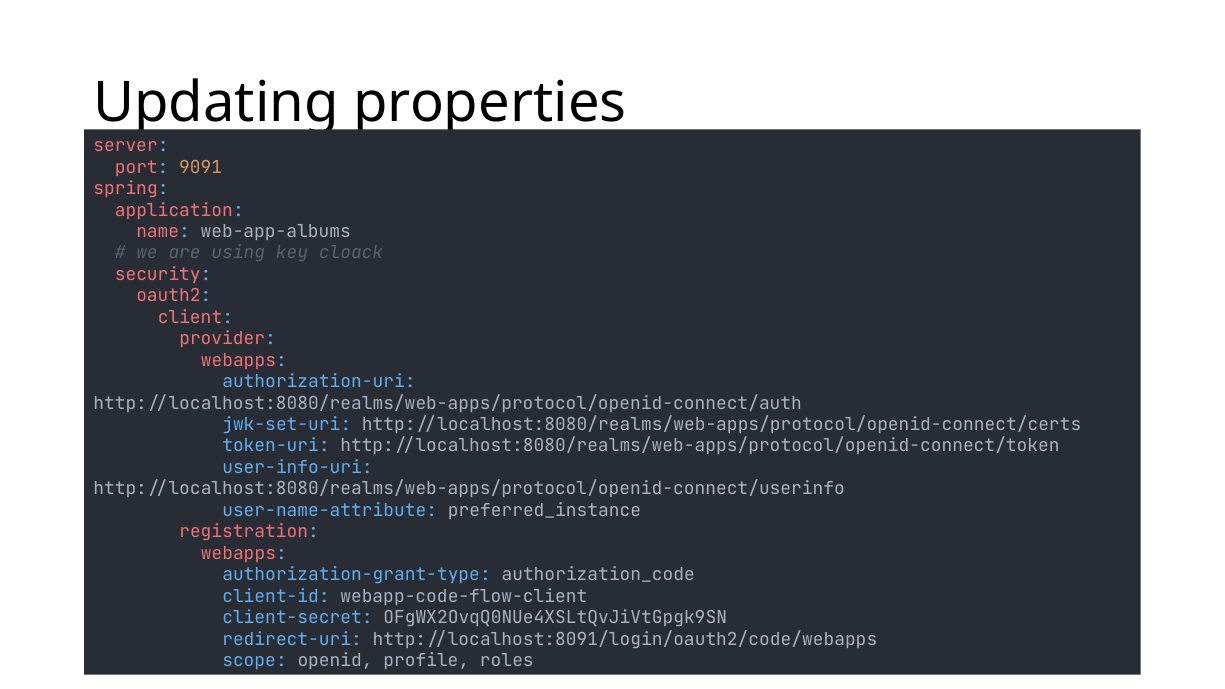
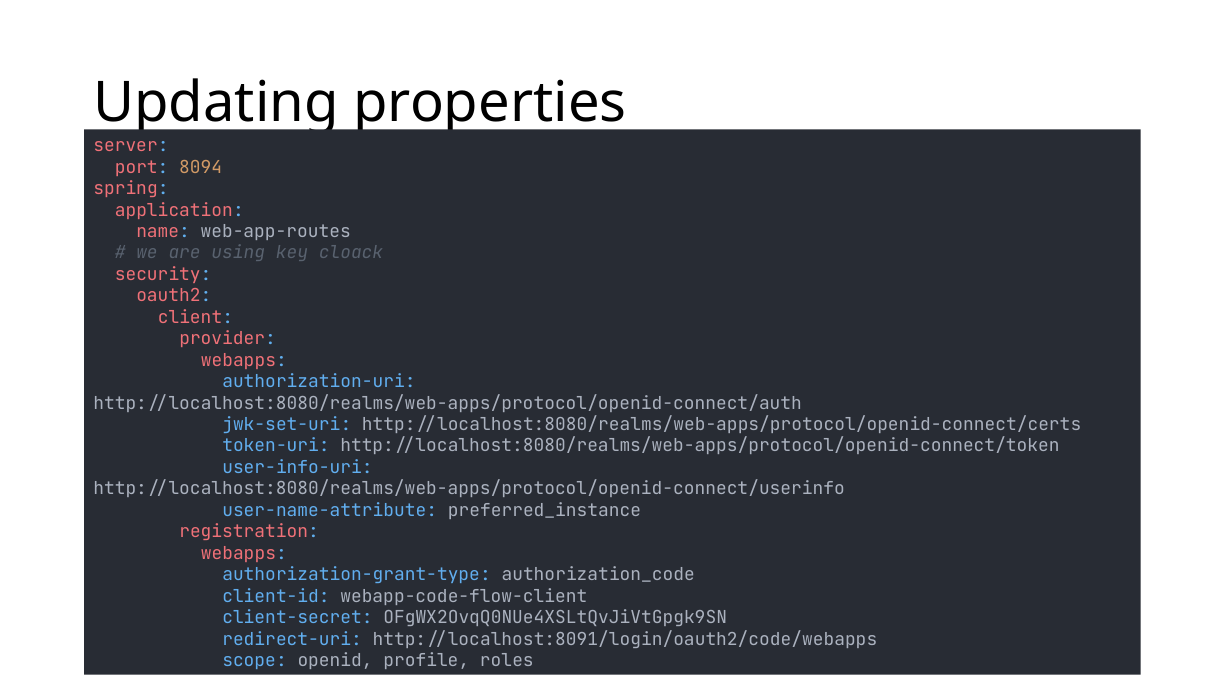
9091: 9091 -> 8094
web-app-albums: web-app-albums -> web-app-routes
